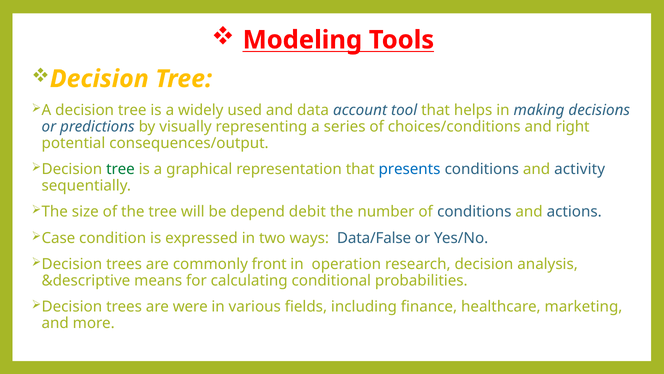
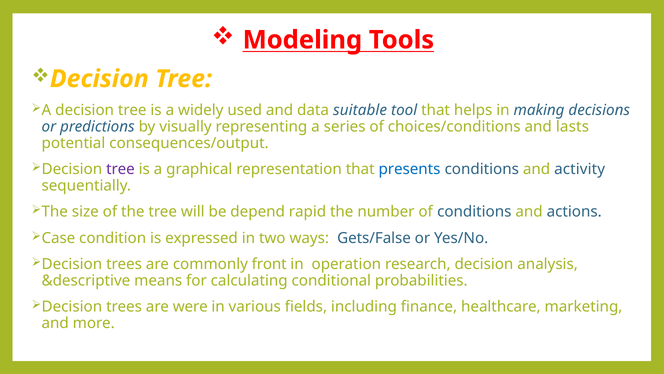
account: account -> suitable
right: right -> lasts
tree at (120, 169) colour: green -> purple
debit: debit -> rapid
Data/False: Data/False -> Gets/False
